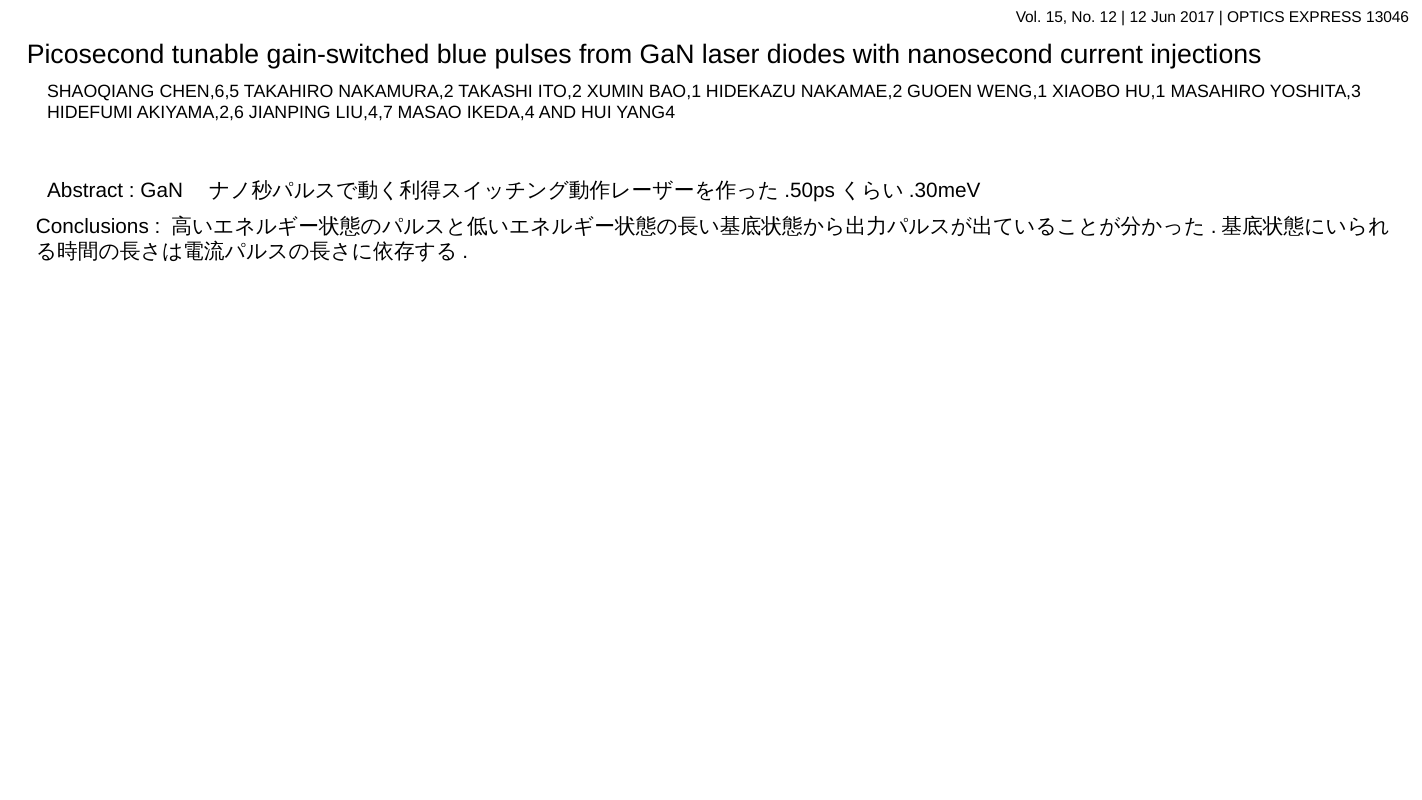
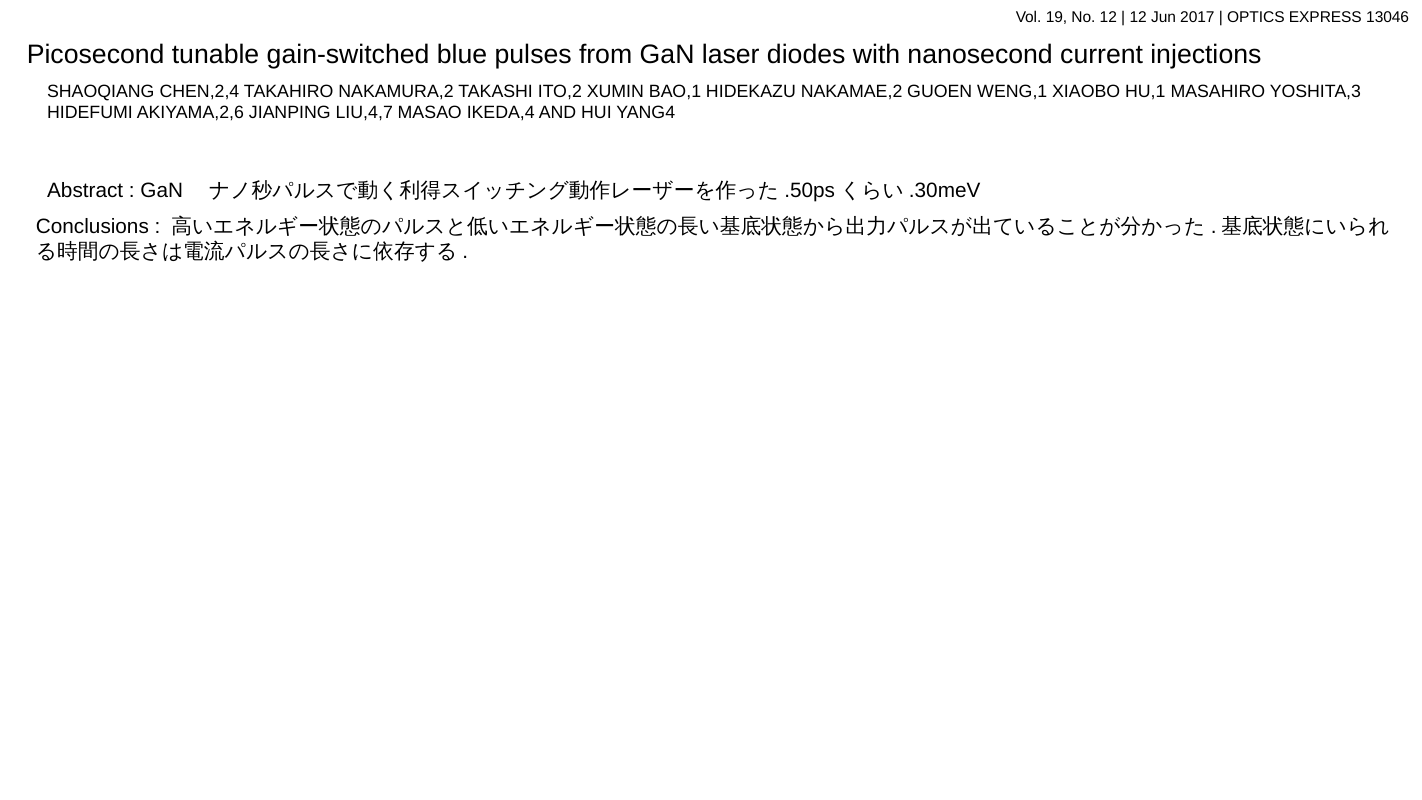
15: 15 -> 19
CHEN,6,5: CHEN,6,5 -> CHEN,2,4
